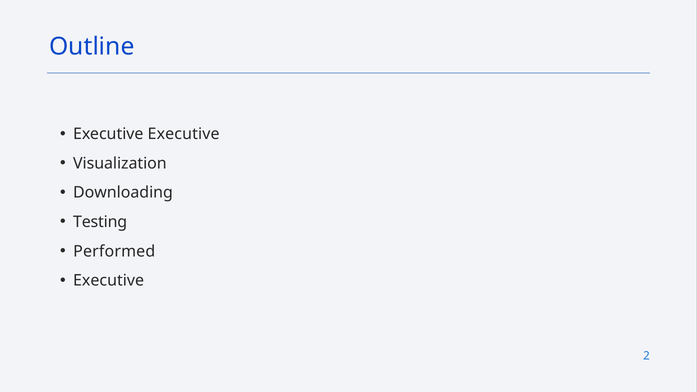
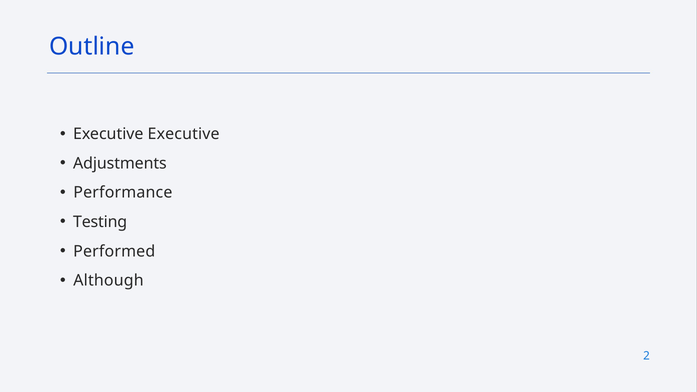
Visualization: Visualization -> Adjustments
Downloading: Downloading -> Performance
Executive at (109, 281): Executive -> Although
